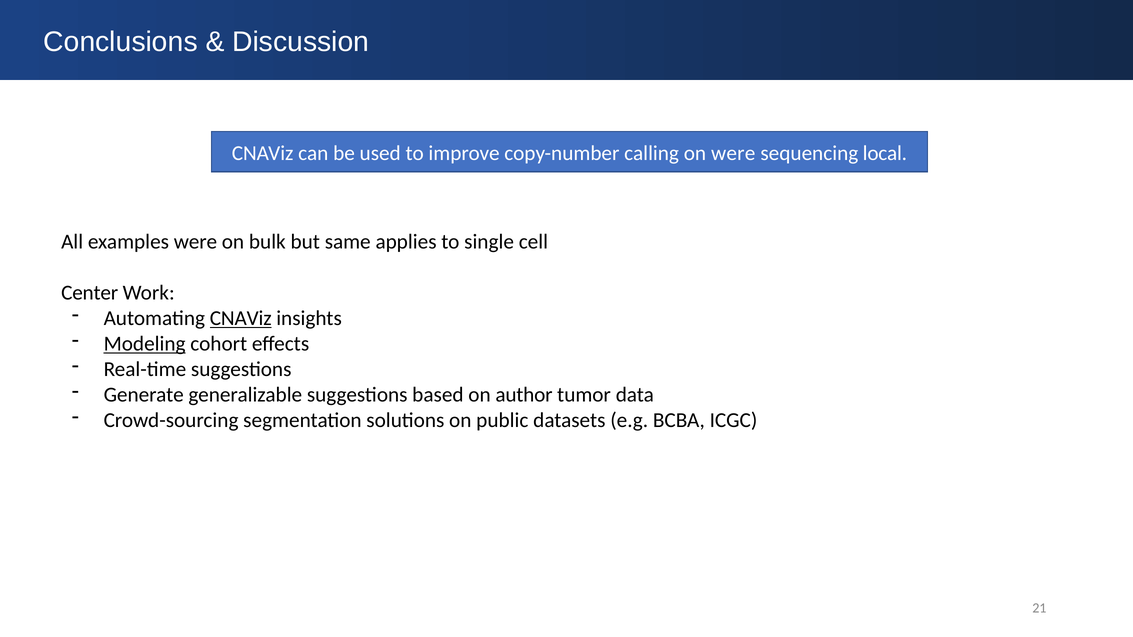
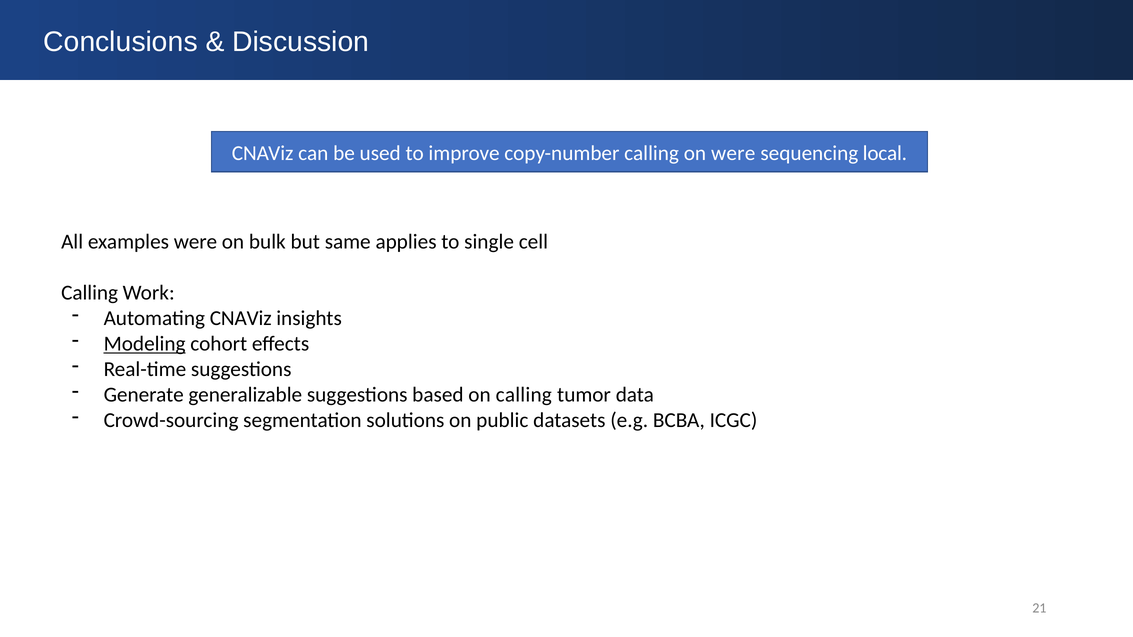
Center at (90, 293): Center -> Calling
CNAViz at (241, 318) underline: present -> none
on author: author -> calling
